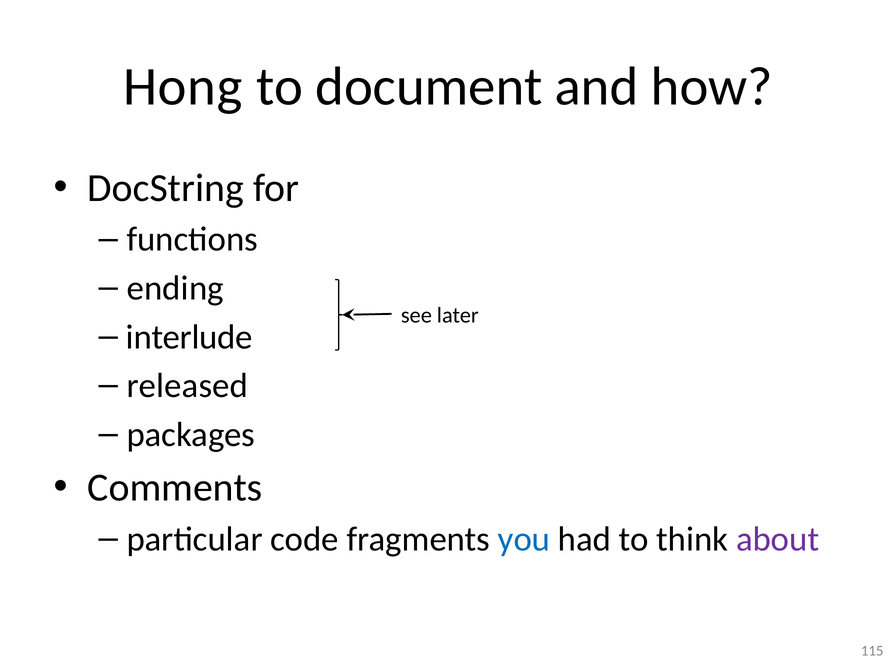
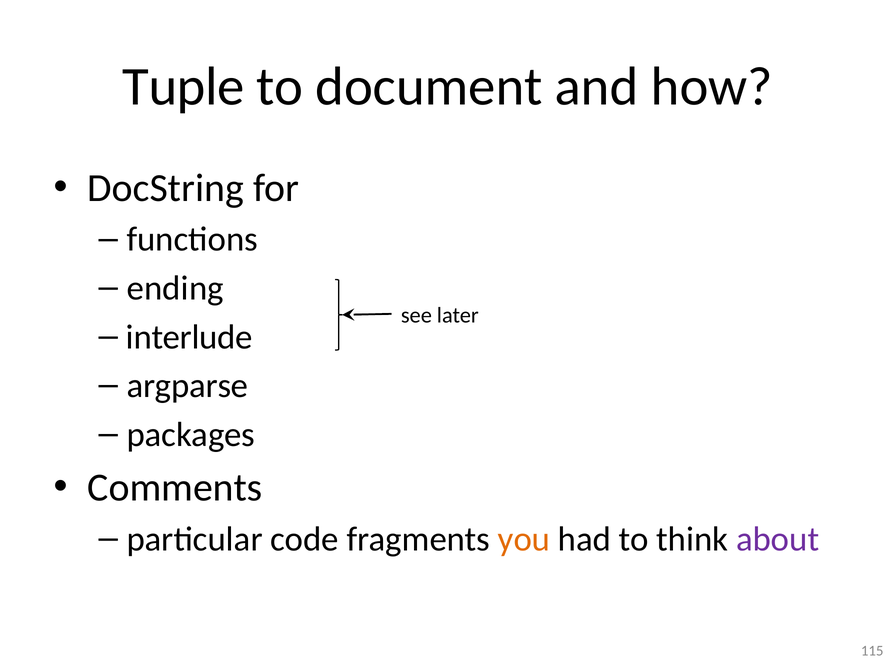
Hong: Hong -> Tuple
released: released -> argparse
you colour: blue -> orange
